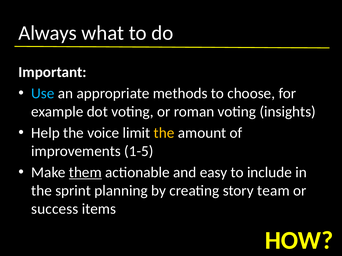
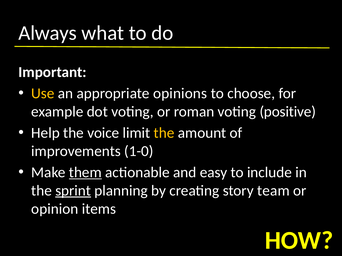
Use colour: light blue -> yellow
methods: methods -> opinions
insights: insights -> positive
1-5: 1-5 -> 1-0
sprint underline: none -> present
success: success -> opinion
